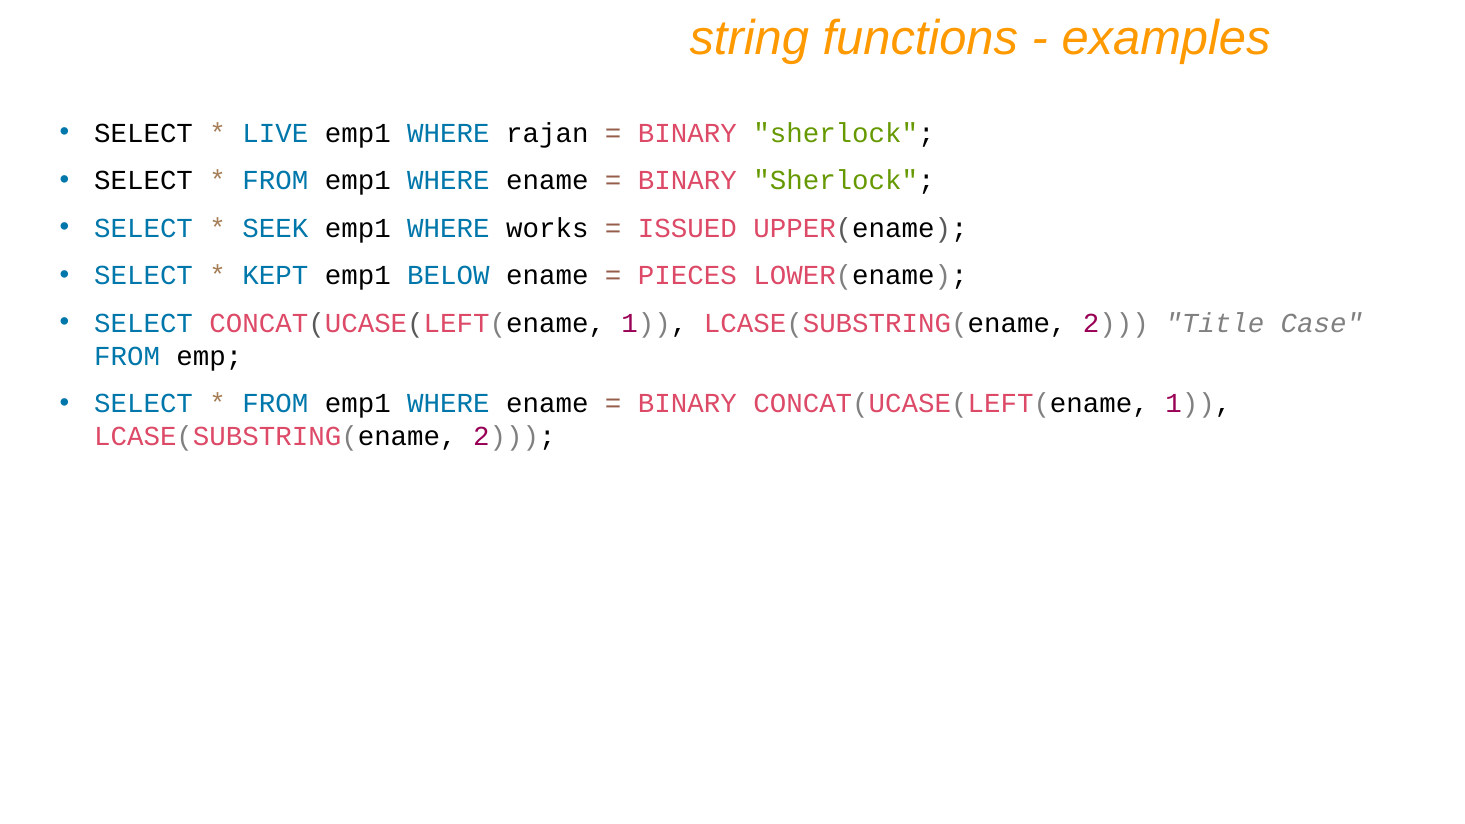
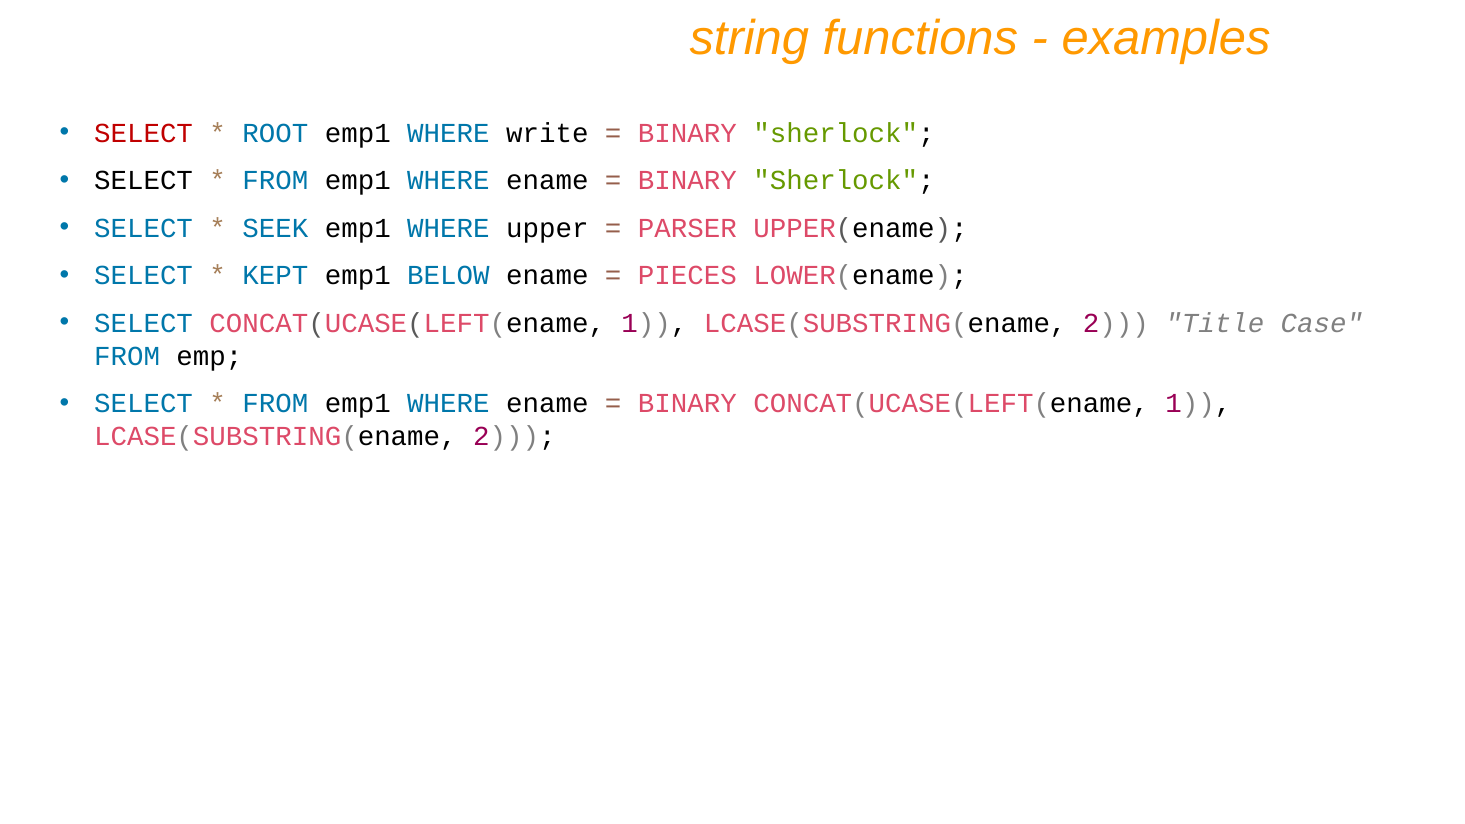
SELECT at (144, 133) colour: black -> red
LIVE: LIVE -> ROOT
rajan: rajan -> write
works: works -> upper
ISSUED: ISSUED -> PARSER
